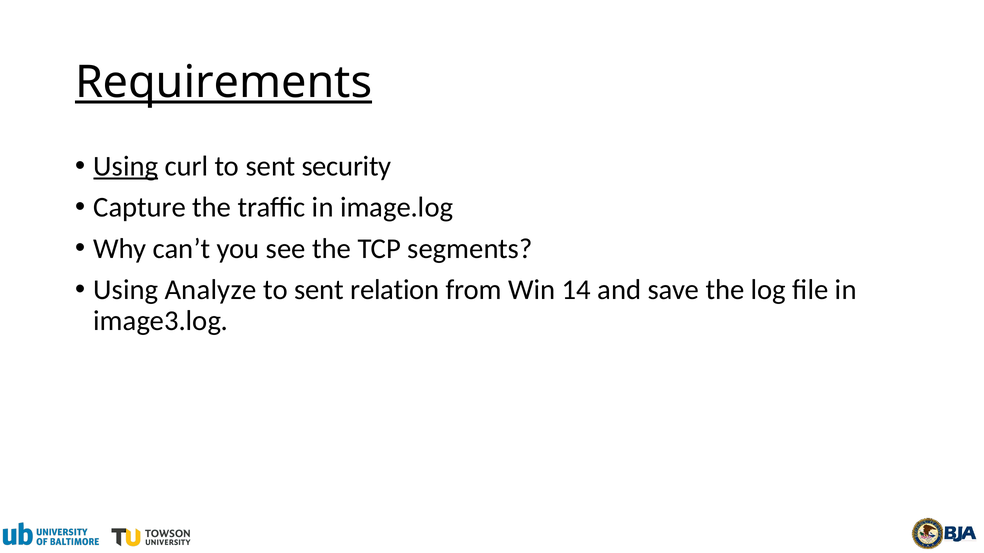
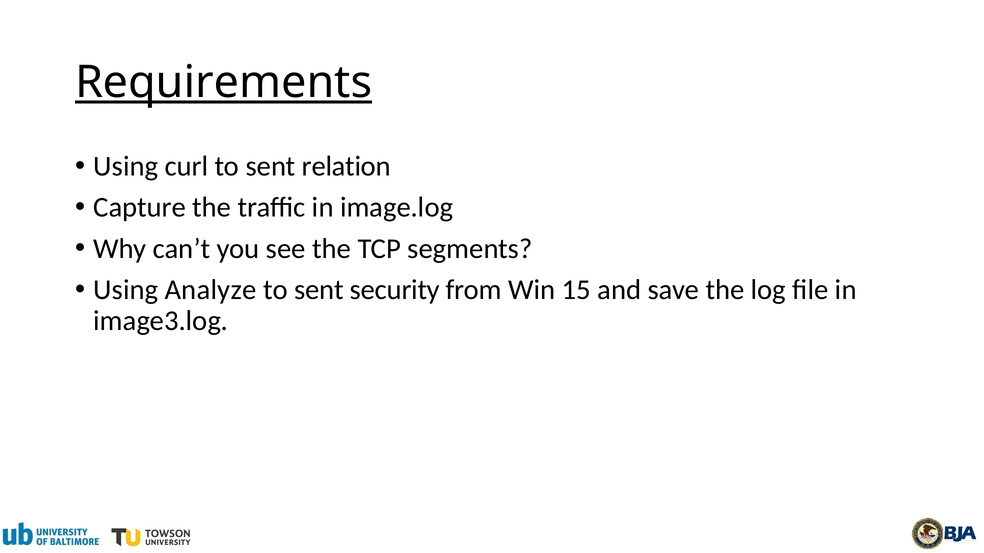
Using at (126, 166) underline: present -> none
security: security -> relation
relation: relation -> security
14: 14 -> 15
